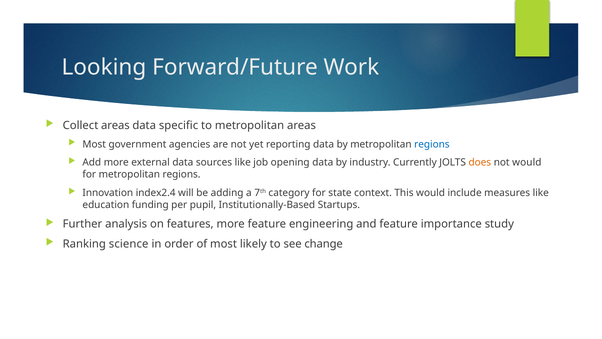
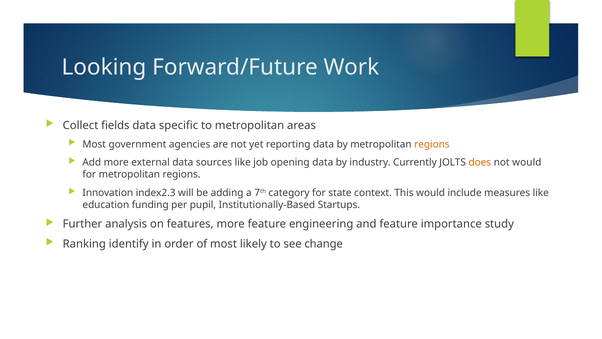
Collect areas: areas -> fields
regions at (432, 144) colour: blue -> orange
index2.4: index2.4 -> index2.3
science: science -> identify
